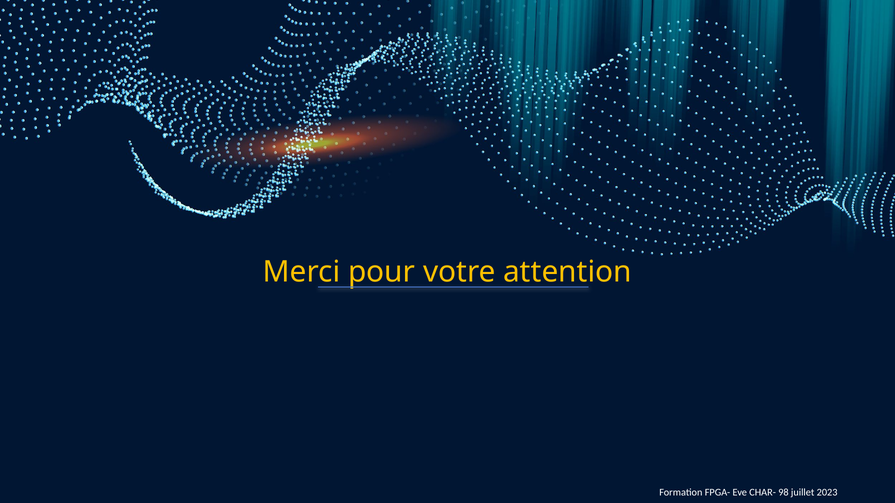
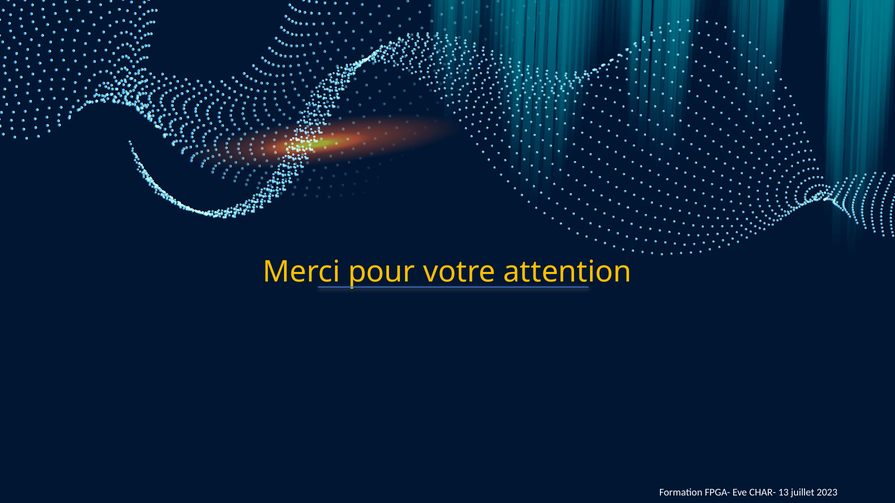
98: 98 -> 13
